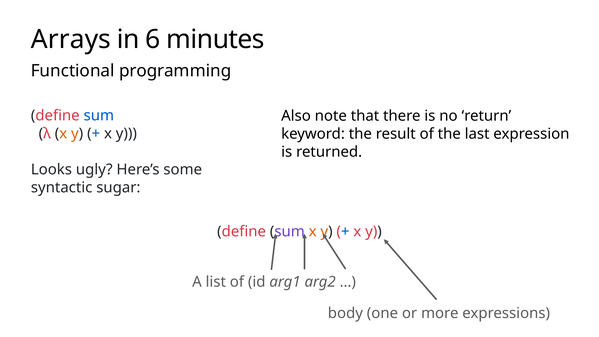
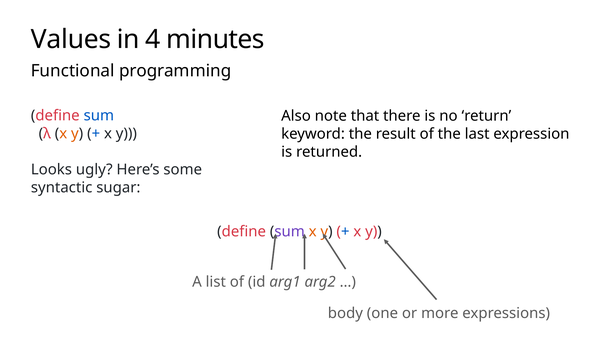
Arrays: Arrays -> Values
6: 6 -> 4
